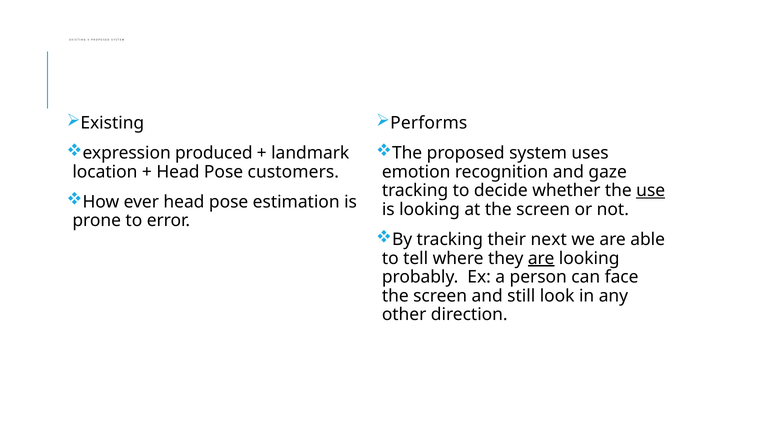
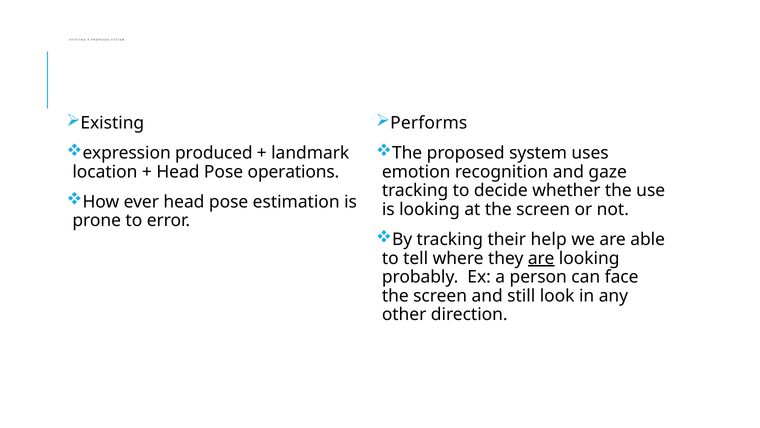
customers: customers -> operations
use underline: present -> none
next: next -> help
